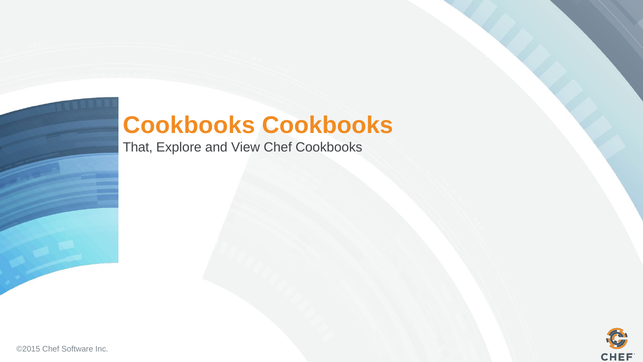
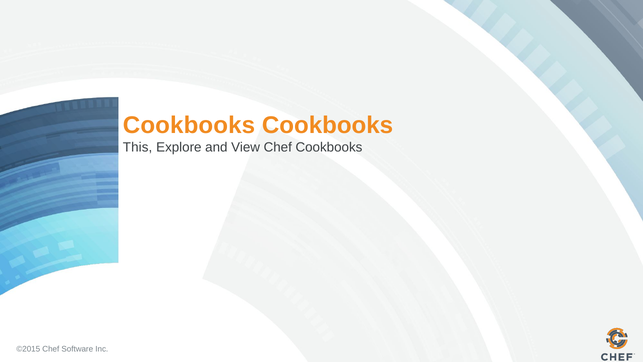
That: That -> This
